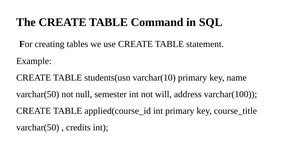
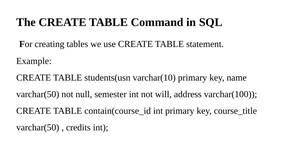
applied(course_id: applied(course_id -> contain(course_id
